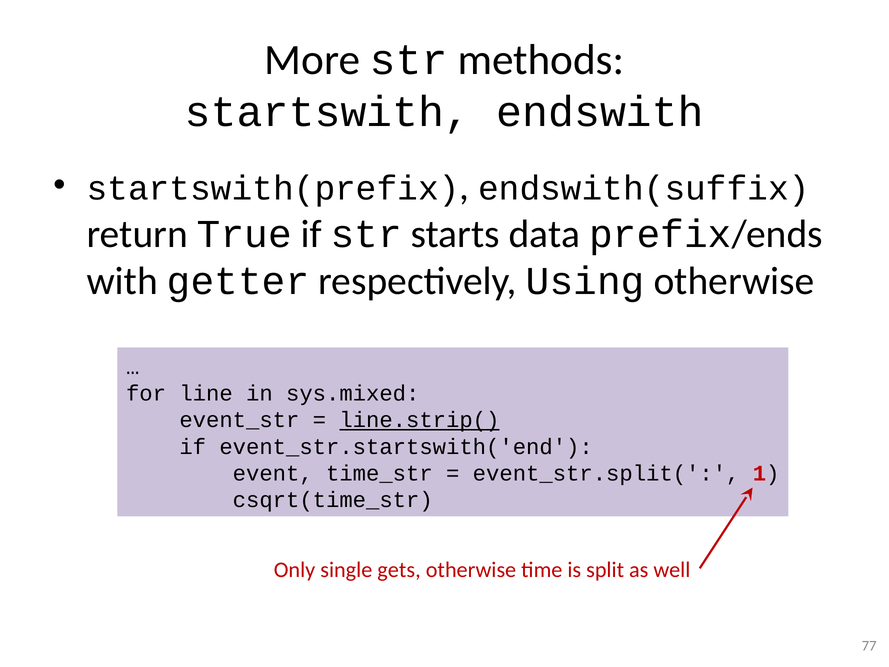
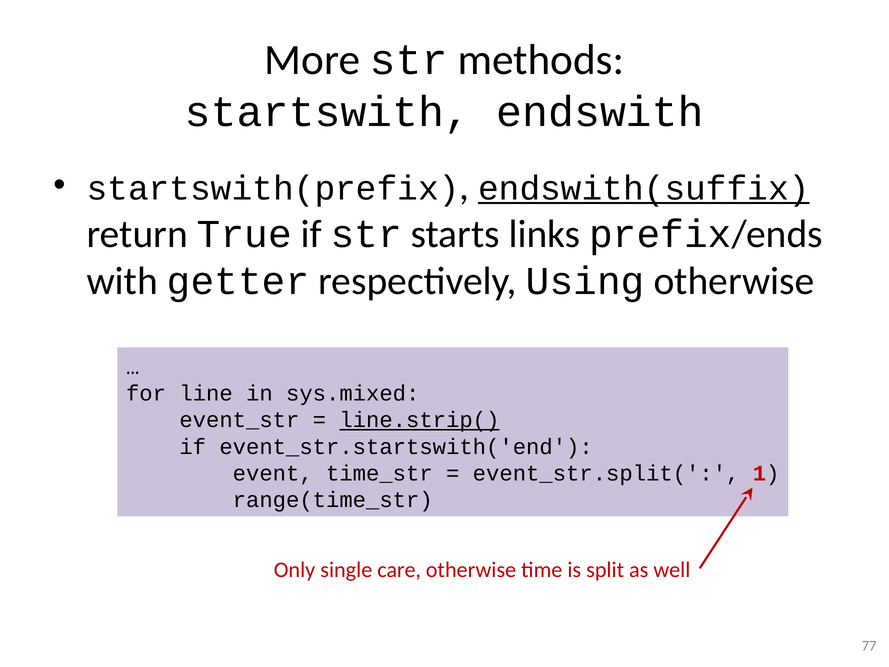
endswith(suffix underline: none -> present
data: data -> links
csqrt(time_str: csqrt(time_str -> range(time_str
gets: gets -> care
